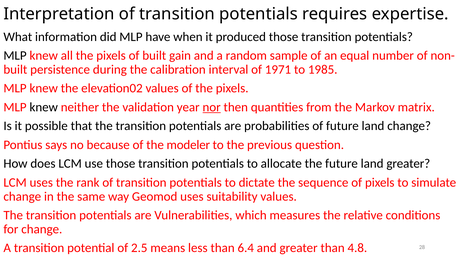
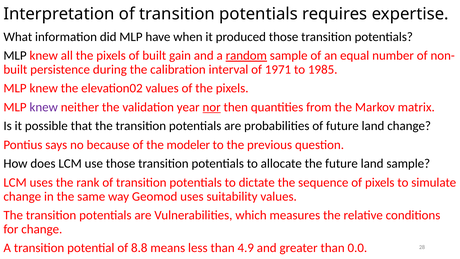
random underline: none -> present
knew at (44, 107) colour: black -> purple
land greater: greater -> sample
2.5: 2.5 -> 8.8
6.4: 6.4 -> 4.9
4.8: 4.8 -> 0.0
